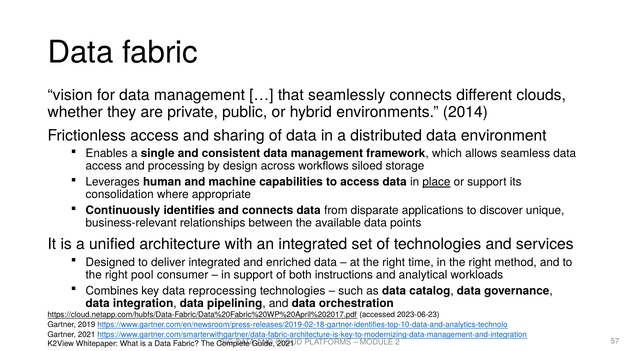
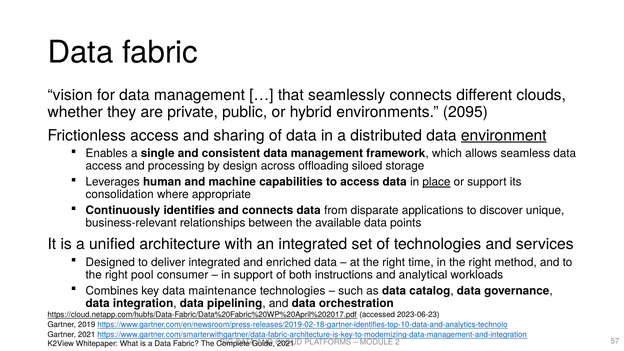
2014: 2014 -> 2095
environment underline: none -> present
workflows: workflows -> offloading
reprocessing: reprocessing -> maintenance
